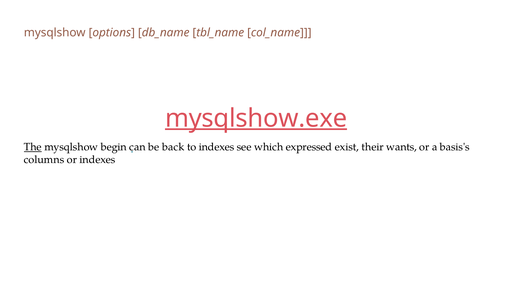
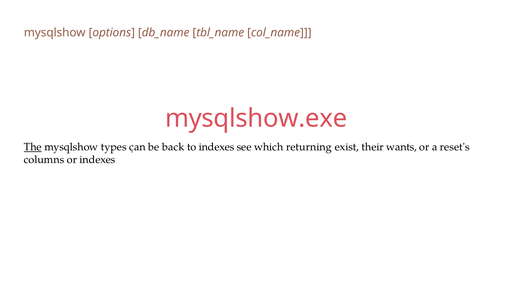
mysqlshow.exe underline: present -> none
begin: begin -> types
expressed: expressed -> returning
basis's: basis's -> reset's
